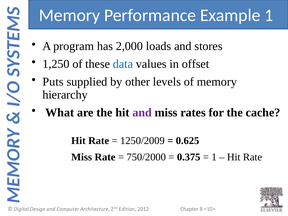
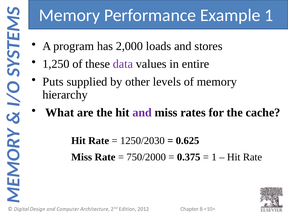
data colour: blue -> purple
offset: offset -> entire
1250/2009: 1250/2009 -> 1250/2030
